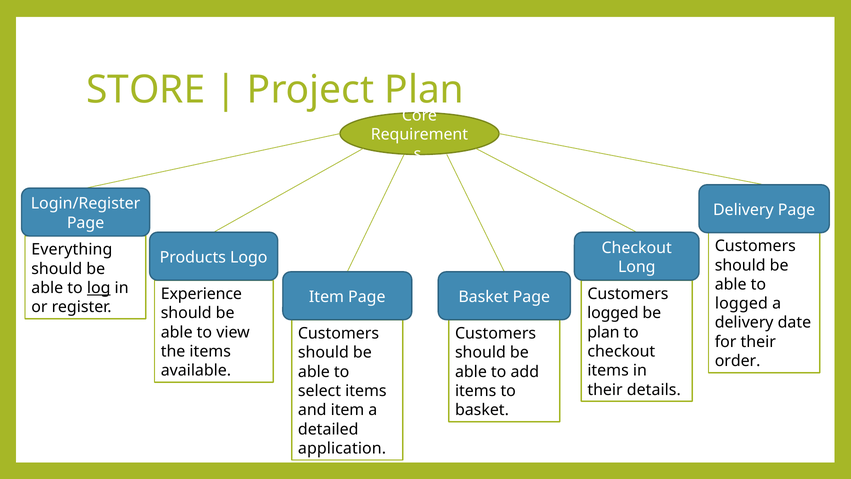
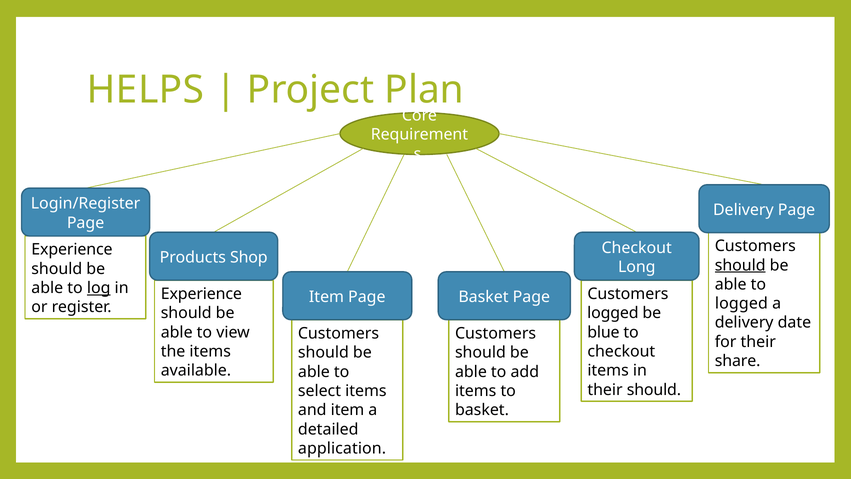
STORE: STORE -> HELPS
Everything at (72, 250): Everything -> Experience
Logo: Logo -> Shop
should at (740, 265) underline: none -> present
plan at (603, 332): plan -> blue
order: order -> share
their details: details -> should
